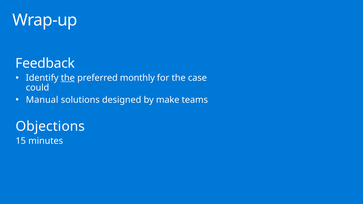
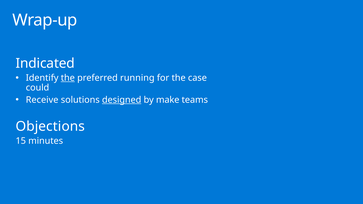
Feedback: Feedback -> Indicated
monthly: monthly -> running
Manual: Manual -> Receive
designed underline: none -> present
